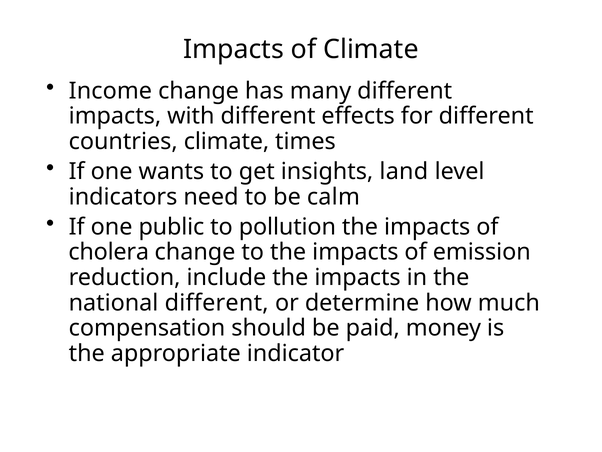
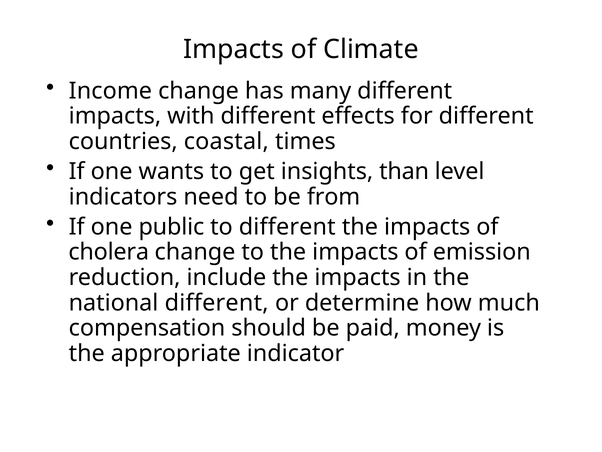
countries climate: climate -> coastal
land: land -> than
calm: calm -> from
to pollution: pollution -> different
